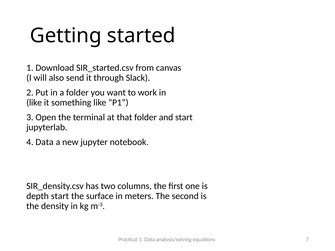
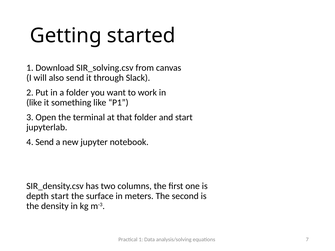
SIR_started.csv: SIR_started.csv -> SIR_solving.csv
4 Data: Data -> Send
